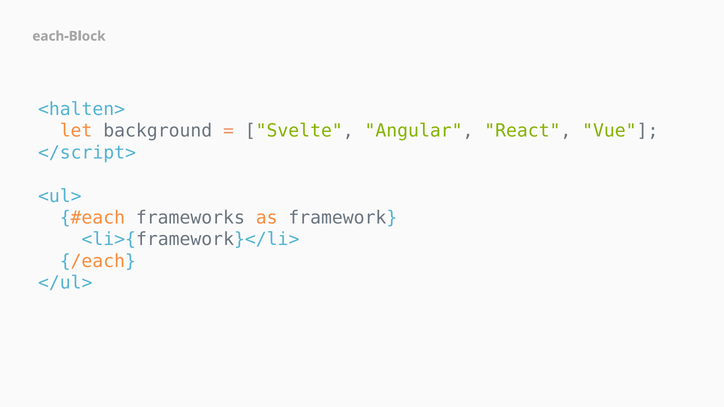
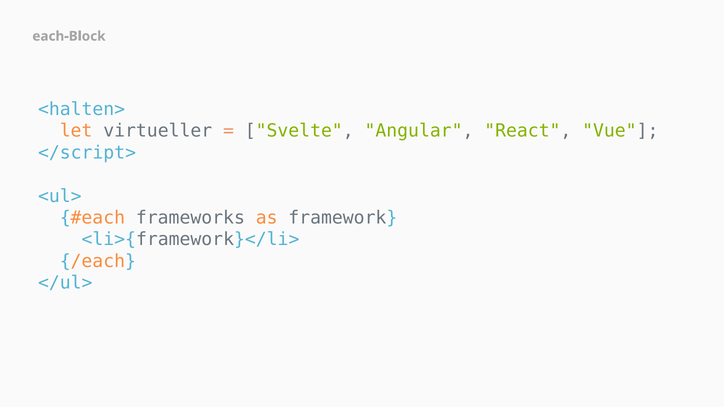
background: background -> virtueller
